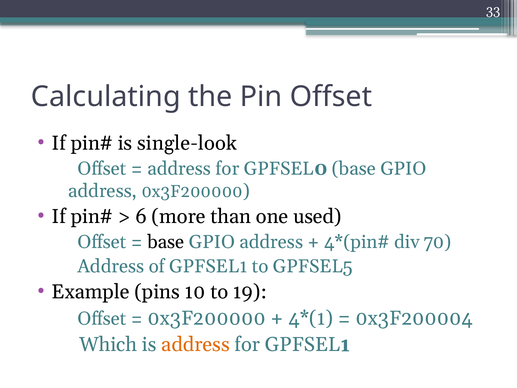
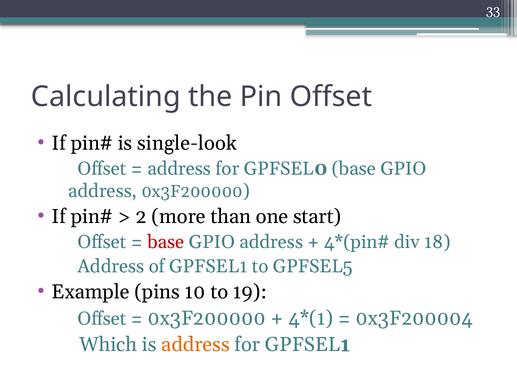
6: 6 -> 2
used: used -> start
base at (166, 242) colour: black -> red
70: 70 -> 18
